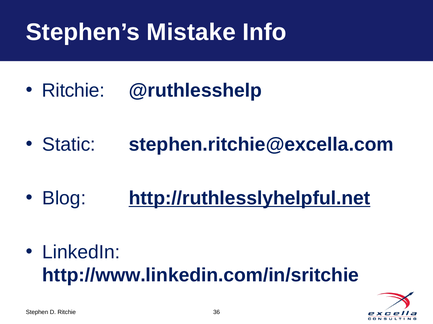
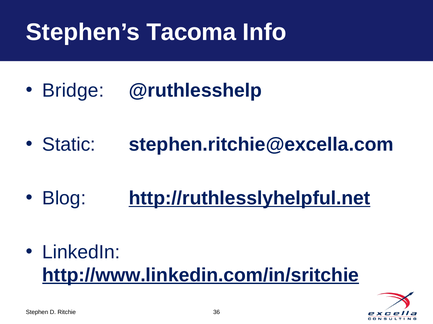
Mistake: Mistake -> Tacoma
Ritchie at (73, 91): Ritchie -> Bridge
http://www.linkedin.com/in/sritchie underline: none -> present
